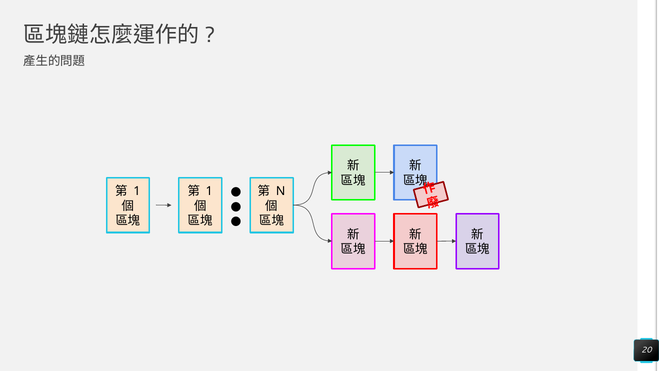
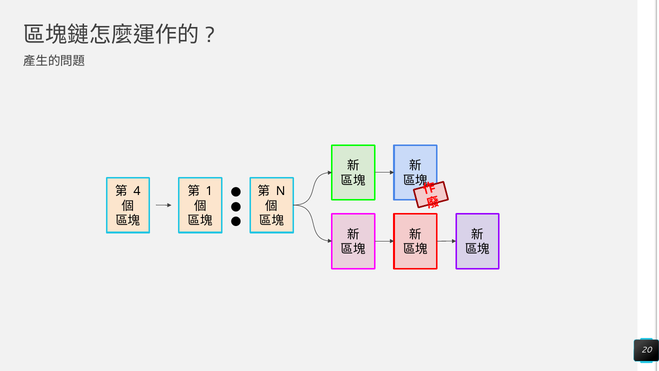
1 at (137, 191): 1 -> 4
